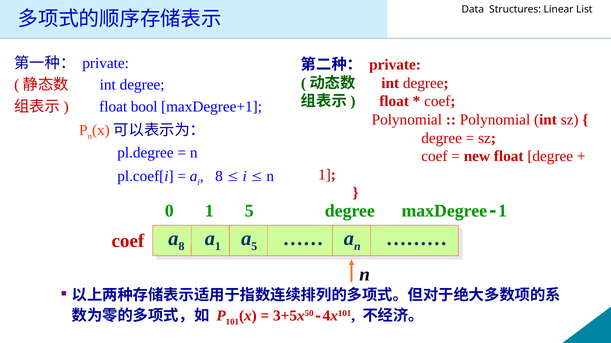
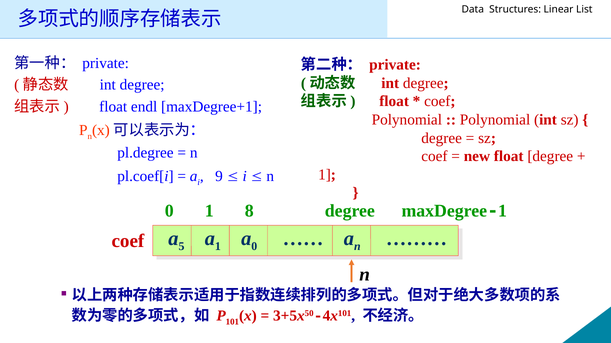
bool: bool -> endl
8 at (219, 177): 8 -> 9
1 5: 5 -> 8
8 at (181, 247): 8 -> 5
5 at (254, 247): 5 -> 0
